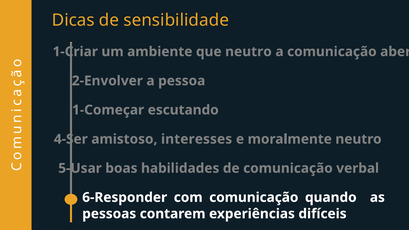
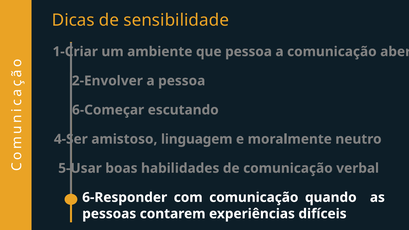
que neutro: neutro -> pessoa
1-Começar: 1-Começar -> 6-Começar
interesses: interesses -> linguagem
